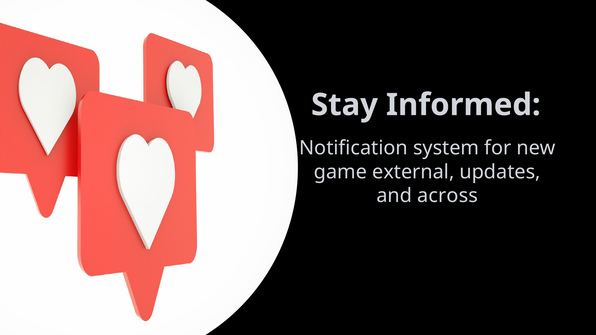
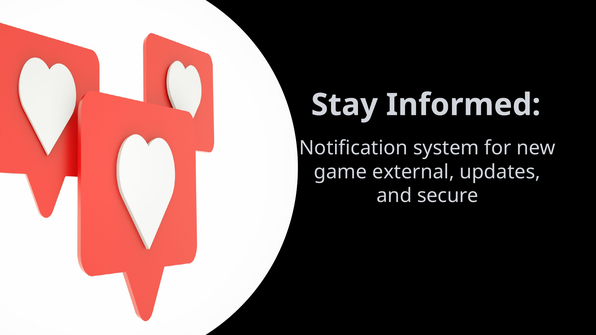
across: across -> secure
